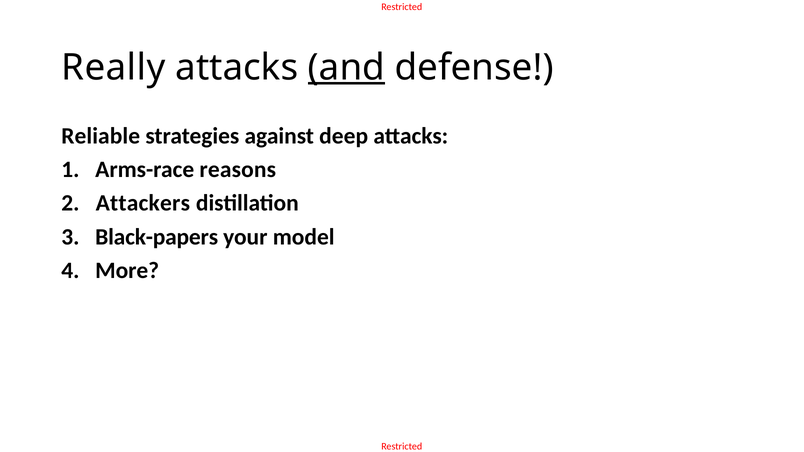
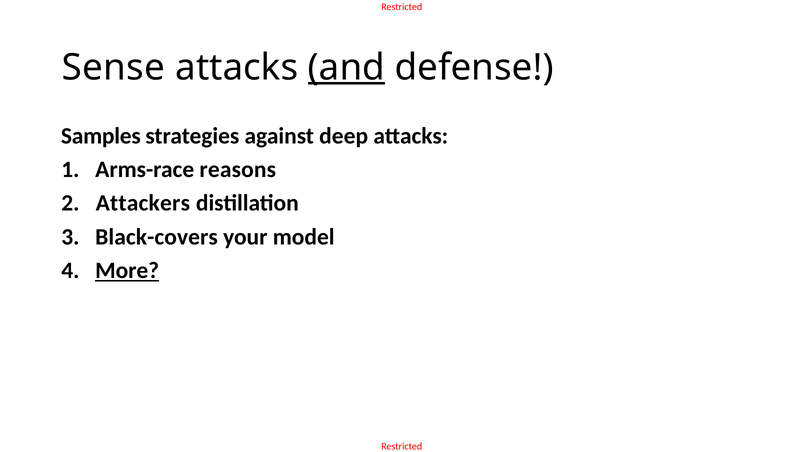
Really: Really -> Sense
Reliable: Reliable -> Samples
Black-papers: Black-papers -> Black-covers
More underline: none -> present
